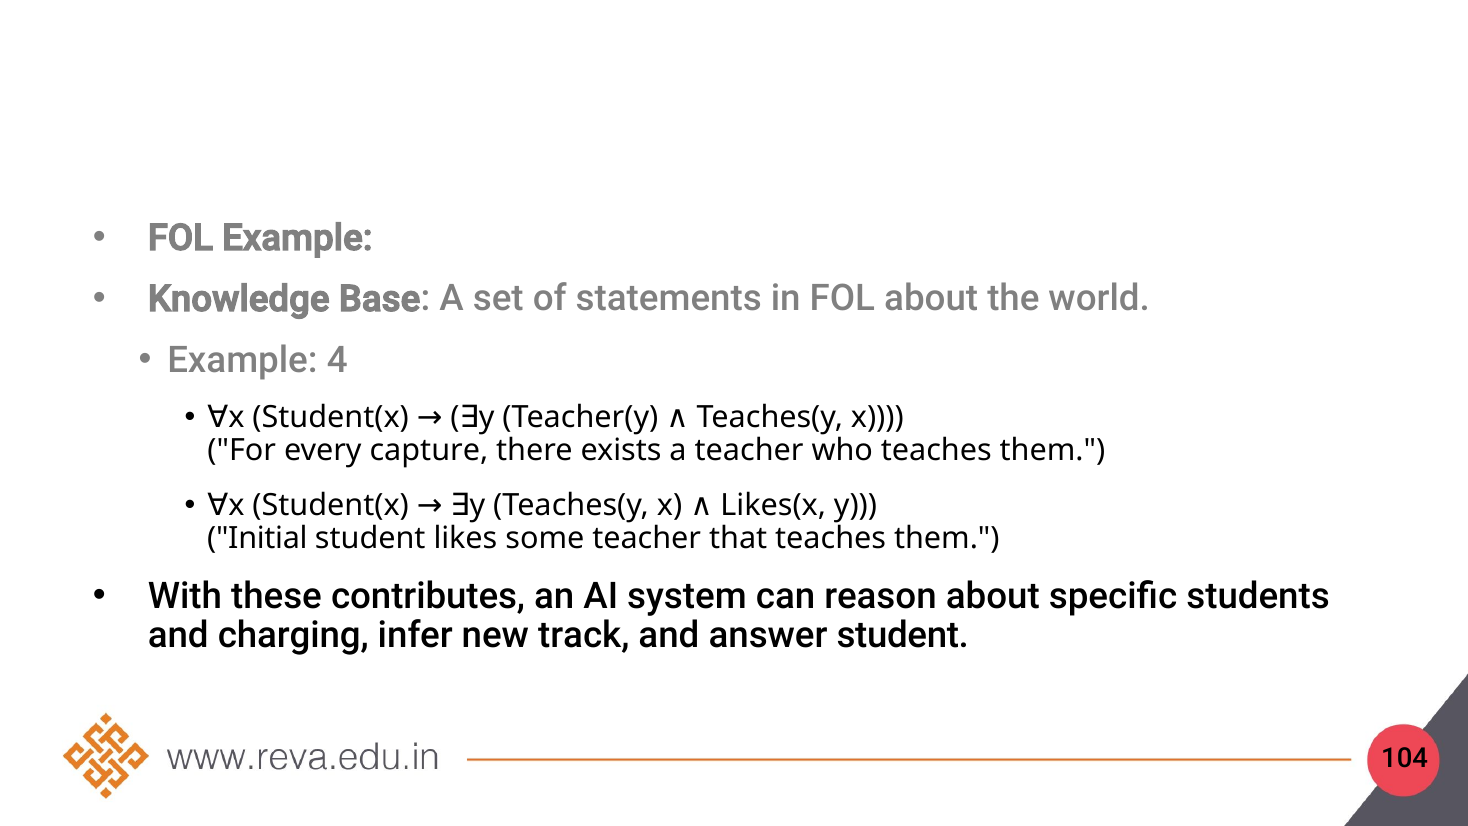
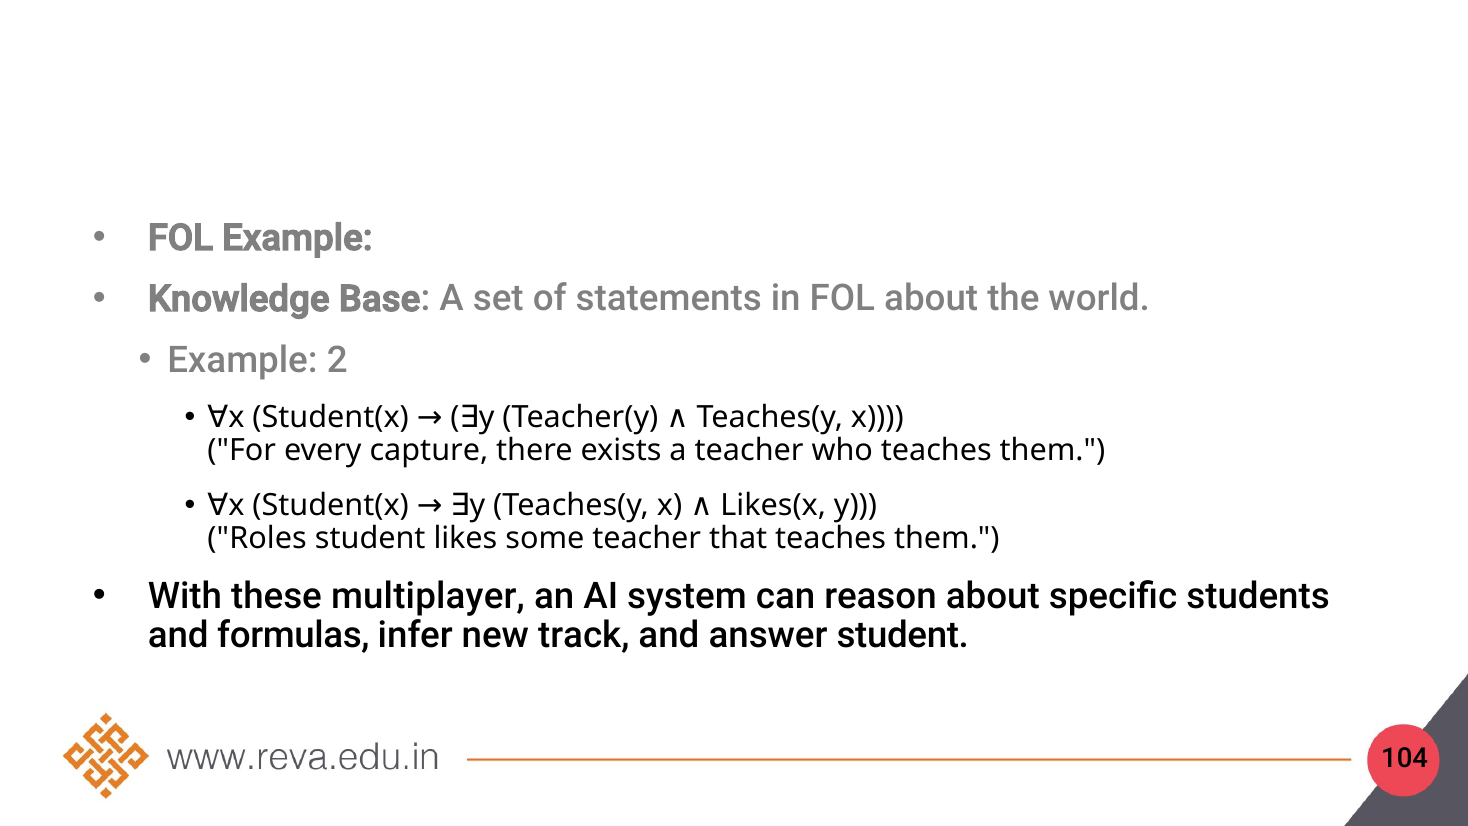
4: 4 -> 2
Initial: Initial -> Roles
contributes: contributes -> multiplayer
charging: charging -> formulas
